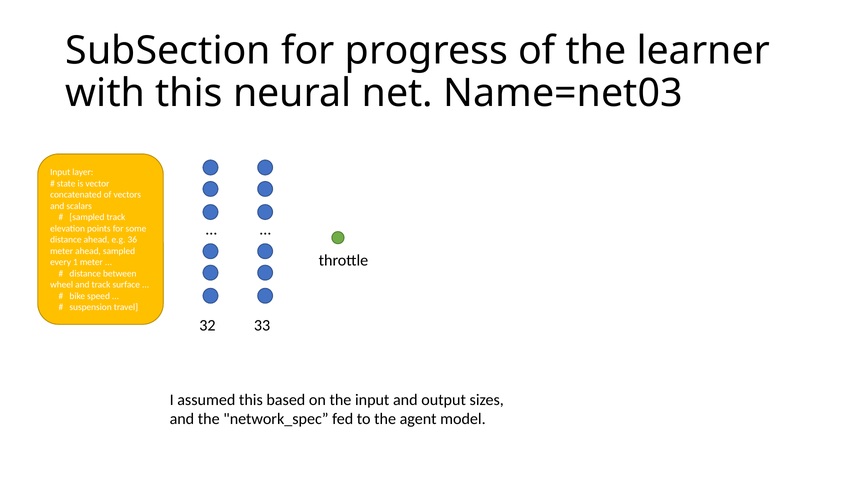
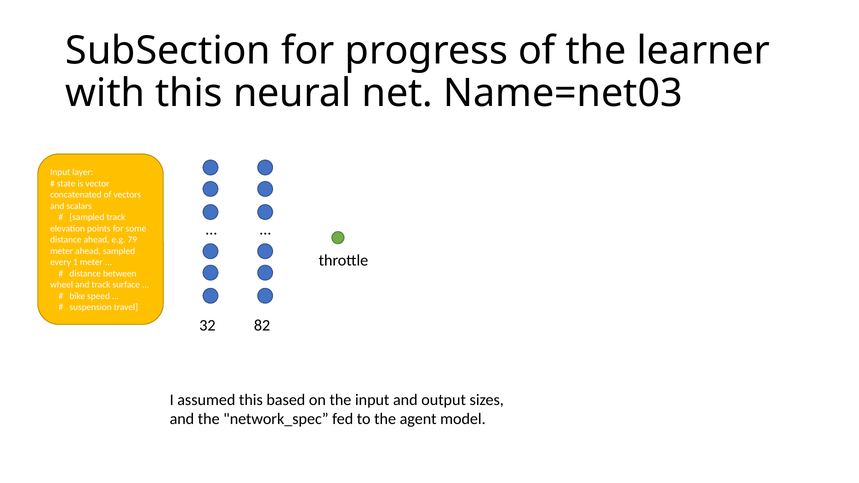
36: 36 -> 79
33: 33 -> 82
